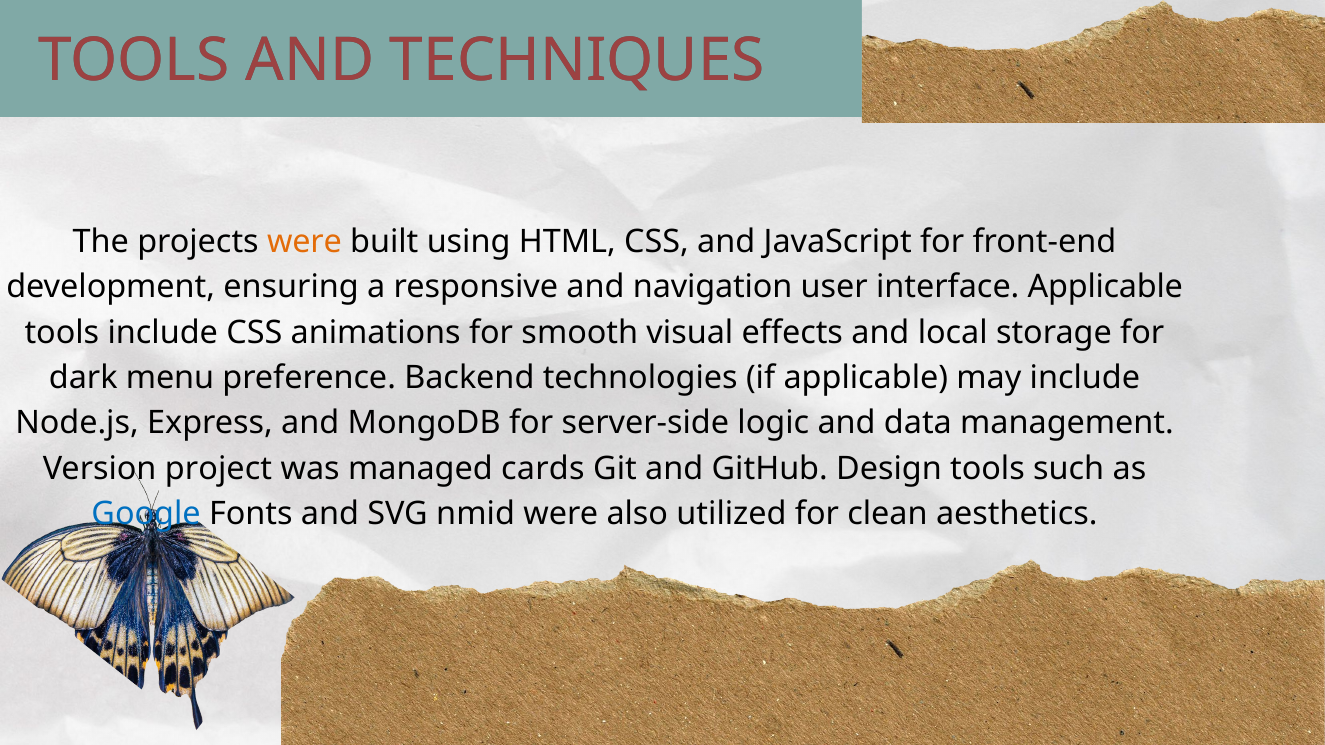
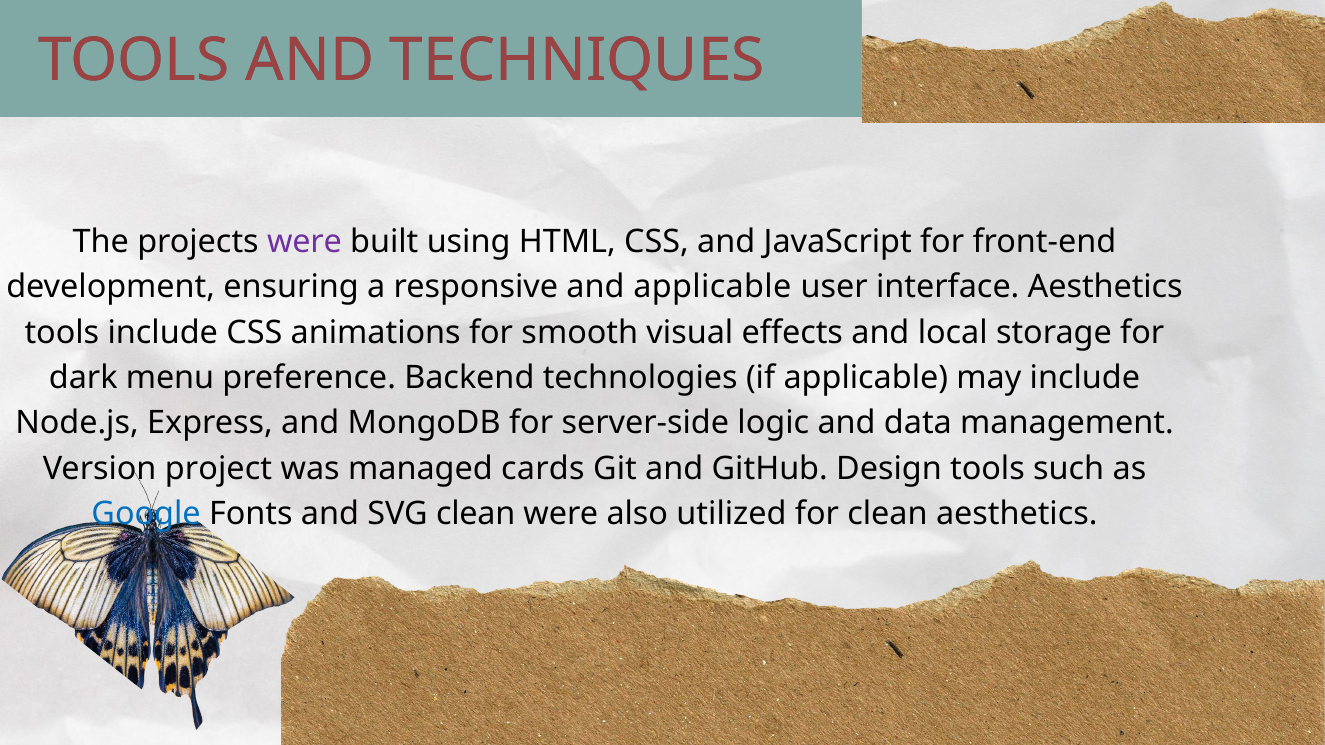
were at (304, 242) colour: orange -> purple
and navigation: navigation -> applicable
interface Applicable: Applicable -> Aesthetics
SVG nmid: nmid -> clean
